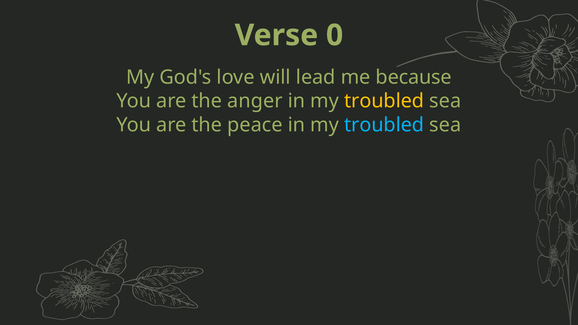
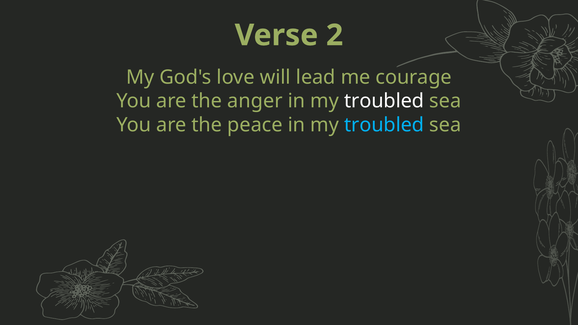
0: 0 -> 2
because: because -> courage
troubled at (384, 101) colour: yellow -> white
